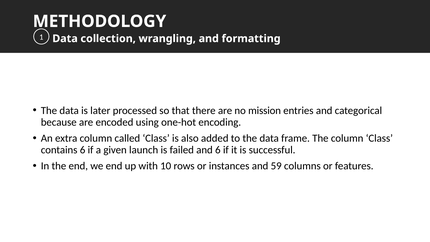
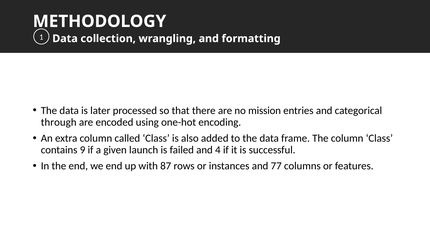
because: because -> through
contains 6: 6 -> 9
and 6: 6 -> 4
10: 10 -> 87
59: 59 -> 77
